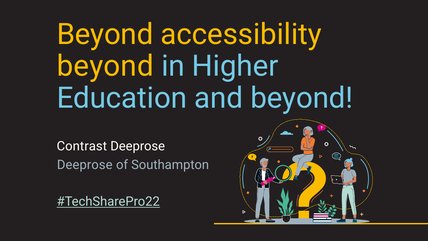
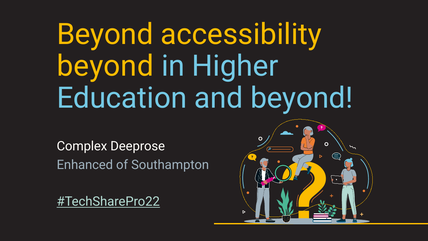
Contrast: Contrast -> Complex
Deeprose at (85, 165): Deeprose -> Enhanced
